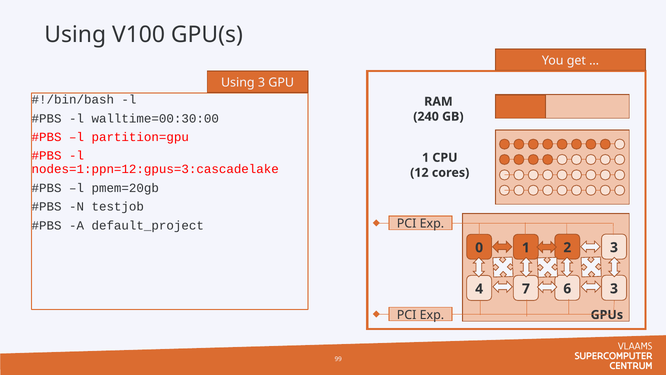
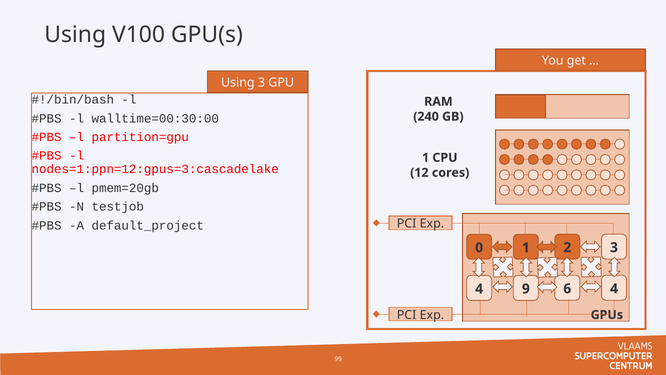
6 3: 3 -> 4
7: 7 -> 9
